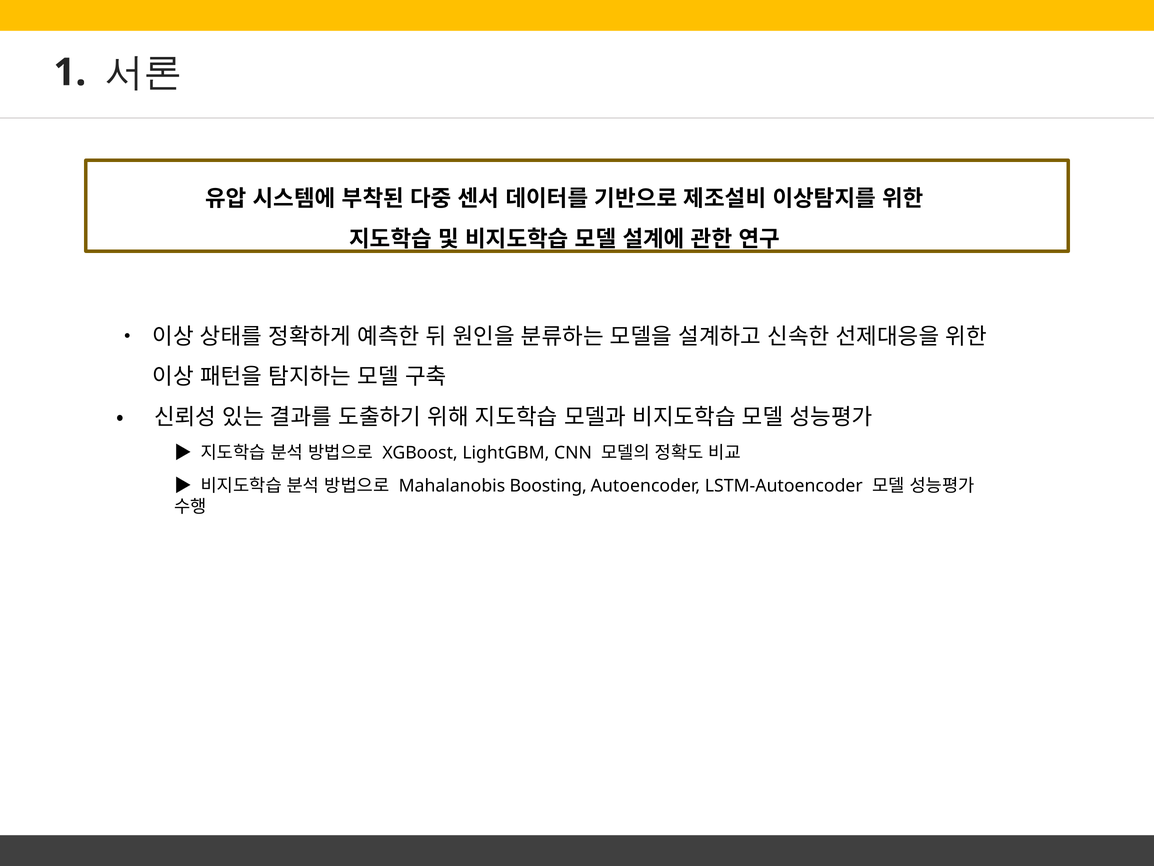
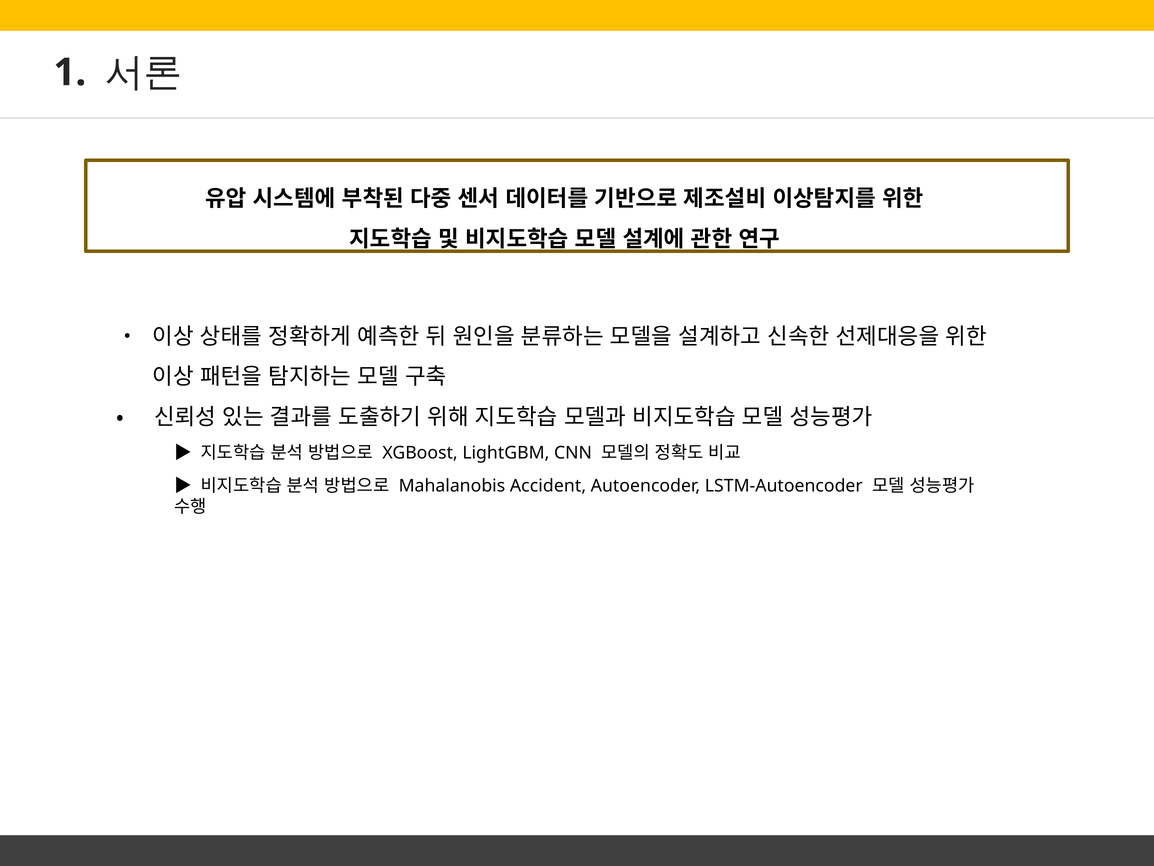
Boosting: Boosting -> Accident
